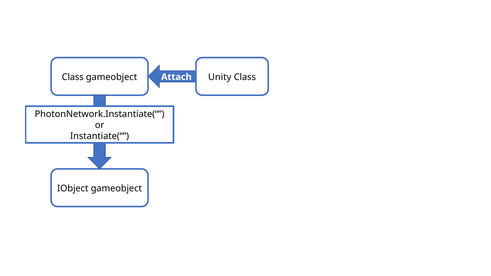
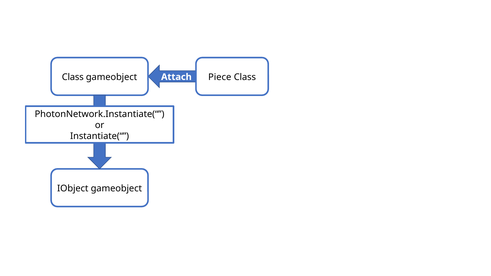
Unity: Unity -> Piece
